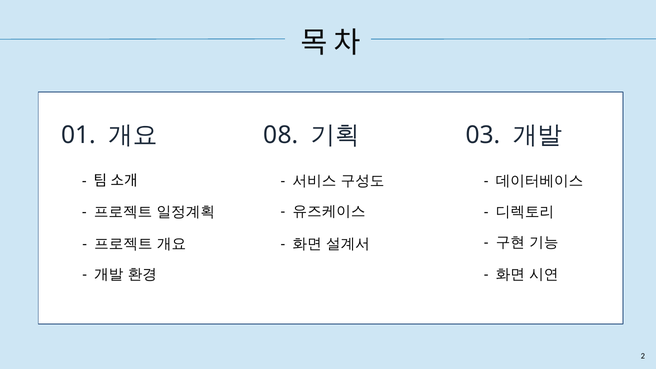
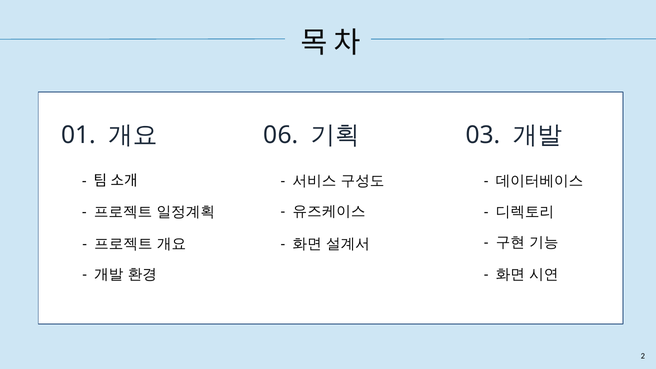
08: 08 -> 06
